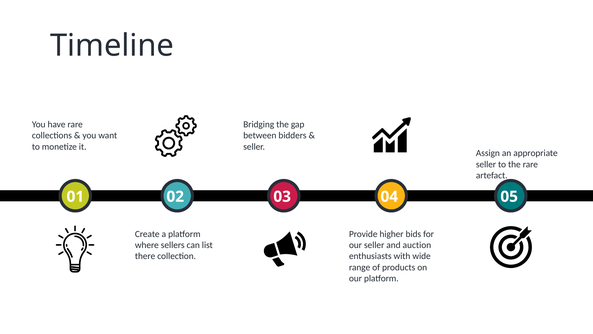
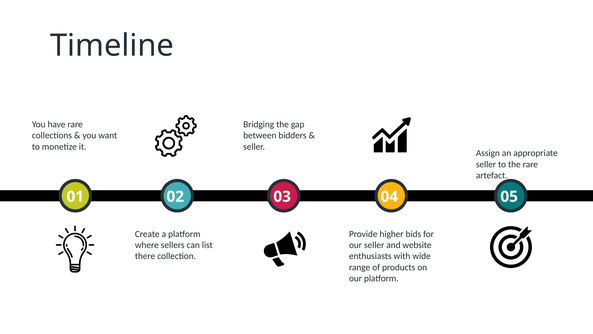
auction: auction -> website
